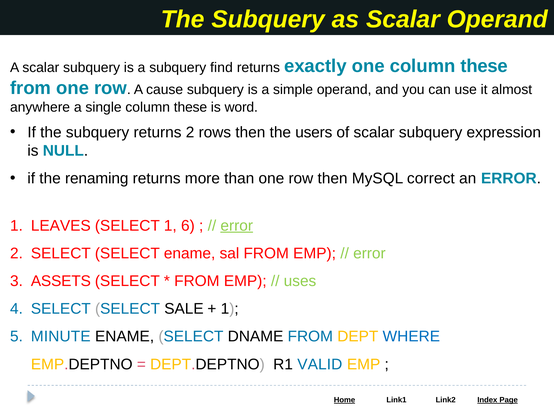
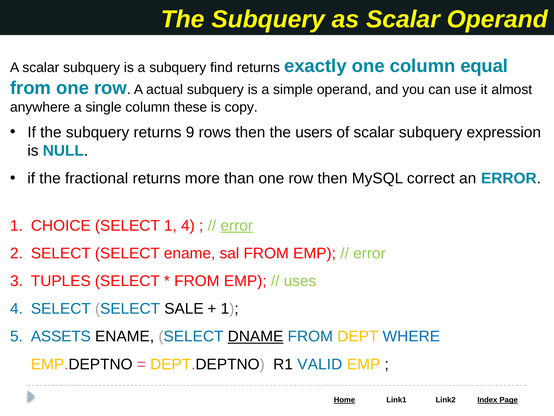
one column these: these -> equal
cause: cause -> actual
word: word -> copy
returns 2: 2 -> 9
renaming: renaming -> fractional
LEAVES: LEAVES -> CHOICE
1 6: 6 -> 4
ASSETS: ASSETS -> TUPLES
MINUTE: MINUTE -> ASSETS
DNAME underline: none -> present
